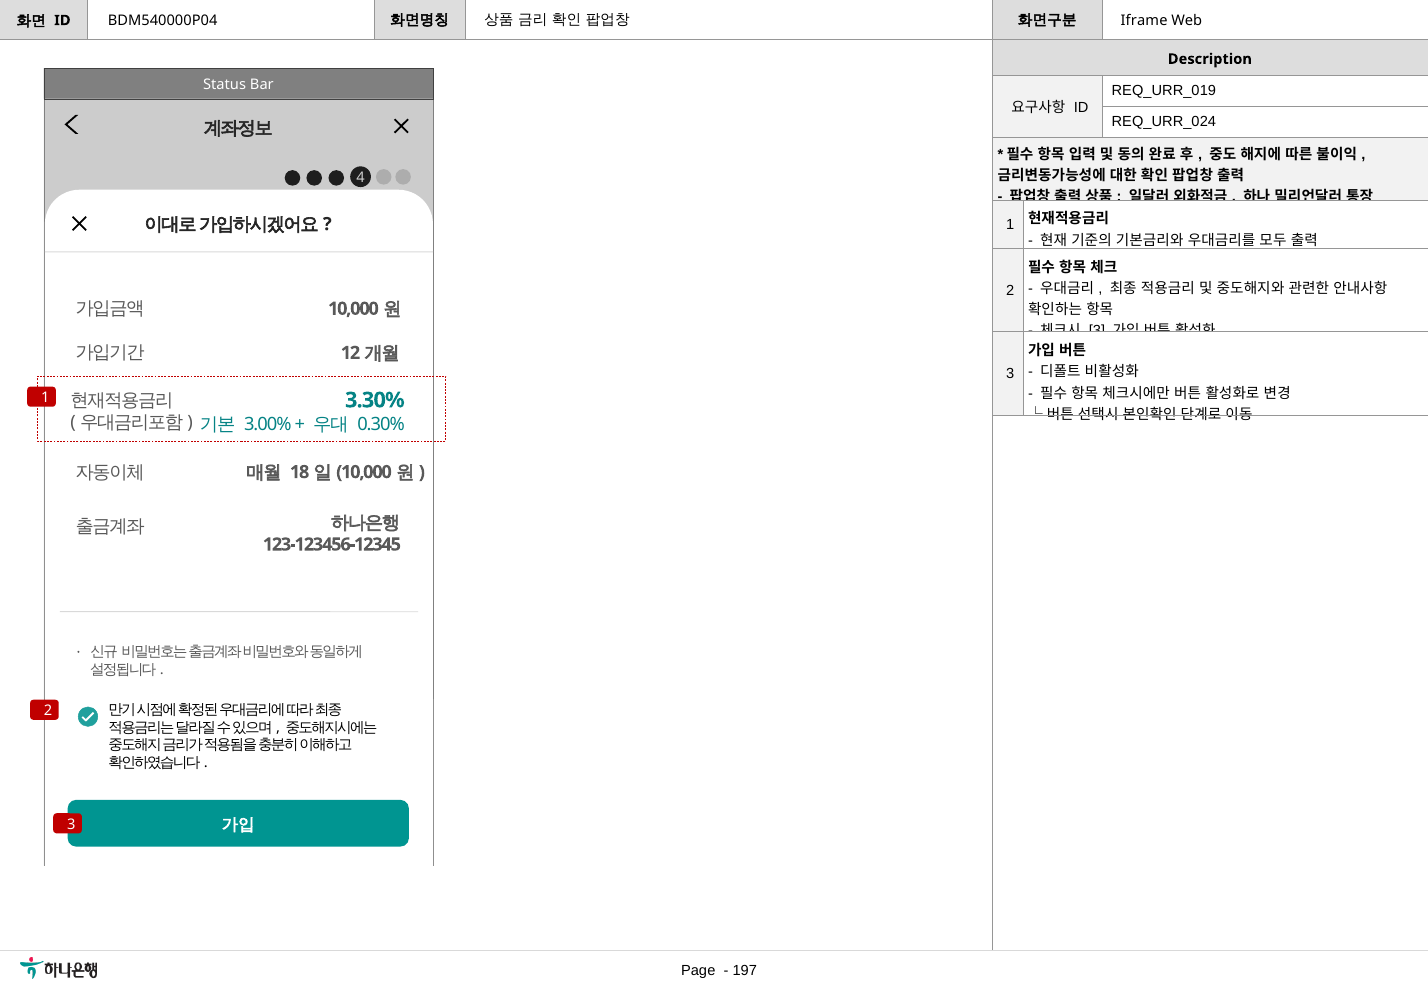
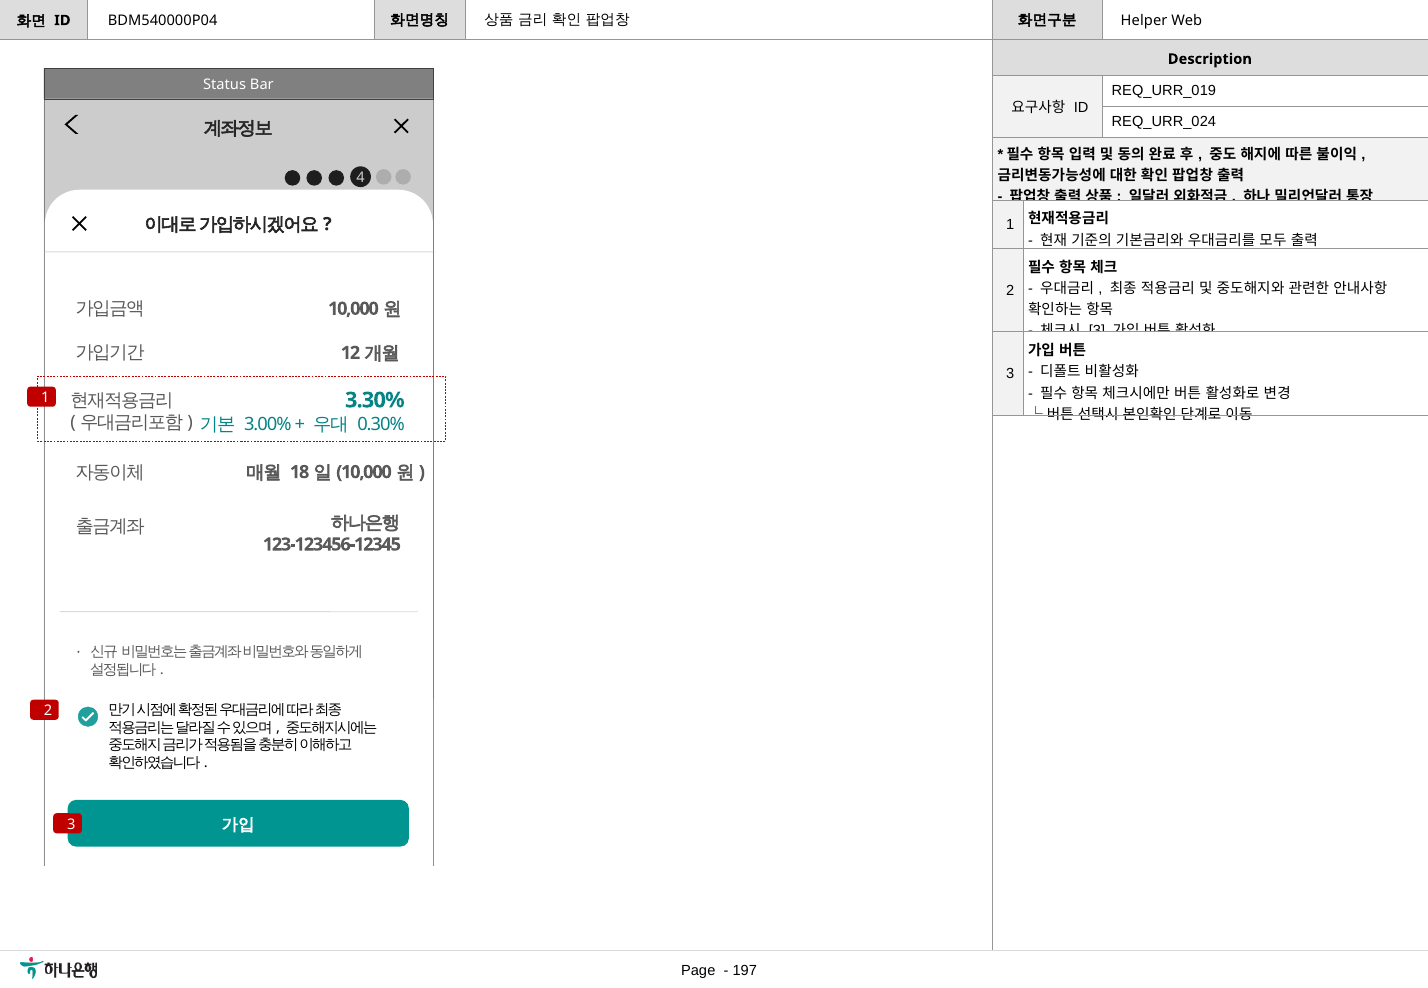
Iframe: Iframe -> Helper
